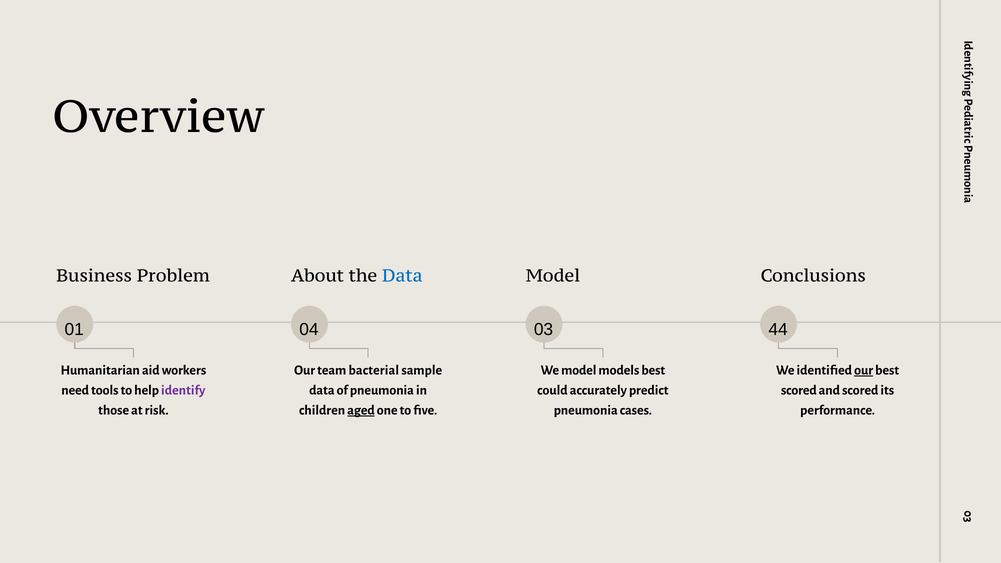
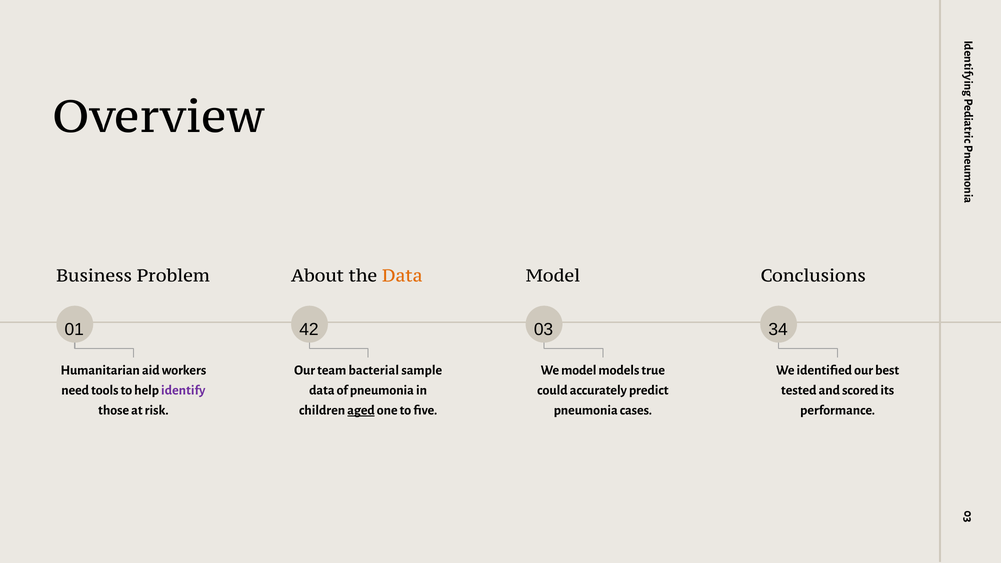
Data at (402, 276) colour: blue -> orange
04: 04 -> 42
44: 44 -> 34
models best: best -> true
our at (864, 370) underline: present -> none
scored at (799, 390): scored -> tested
